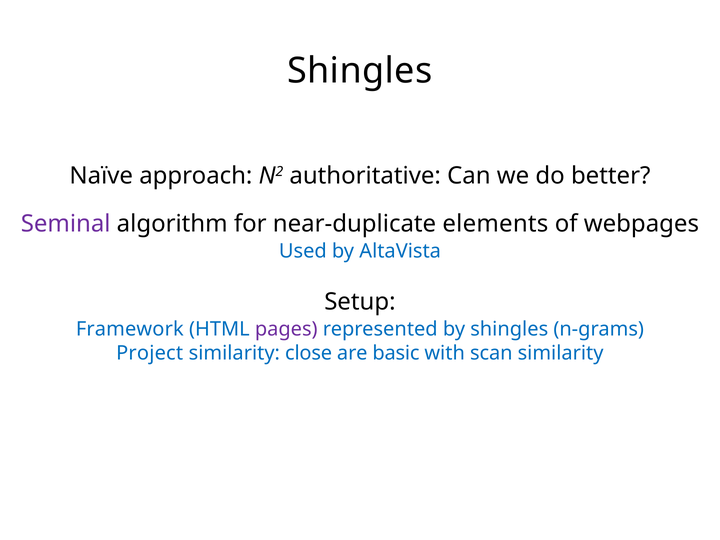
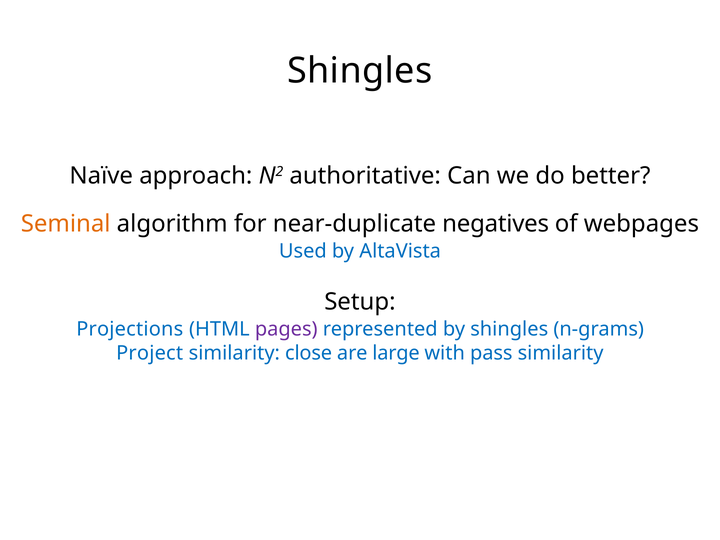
Seminal colour: purple -> orange
elements: elements -> negatives
Framework: Framework -> Projections
basic: basic -> large
scan: scan -> pass
